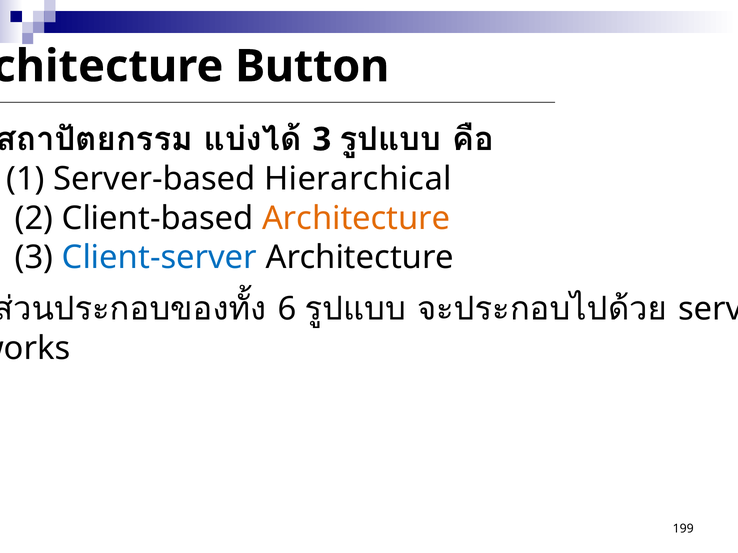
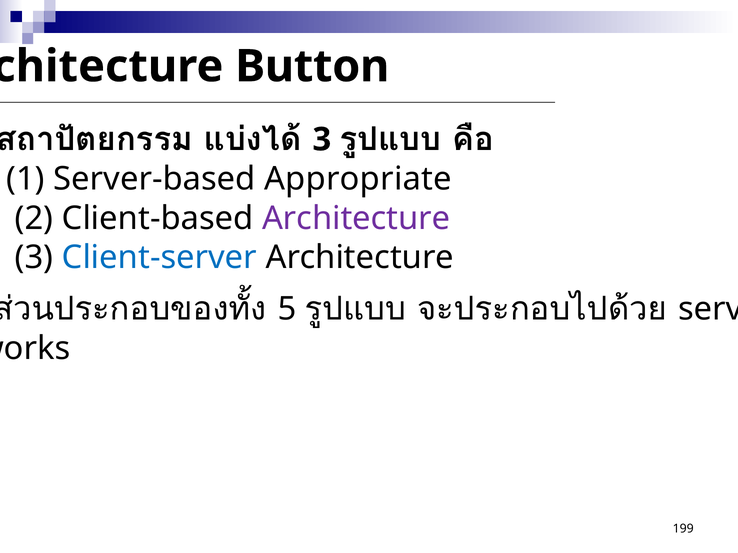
Hierarchical: Hierarchical -> Appropriate
Architecture at (356, 218) colour: orange -> purple
6: 6 -> 5
